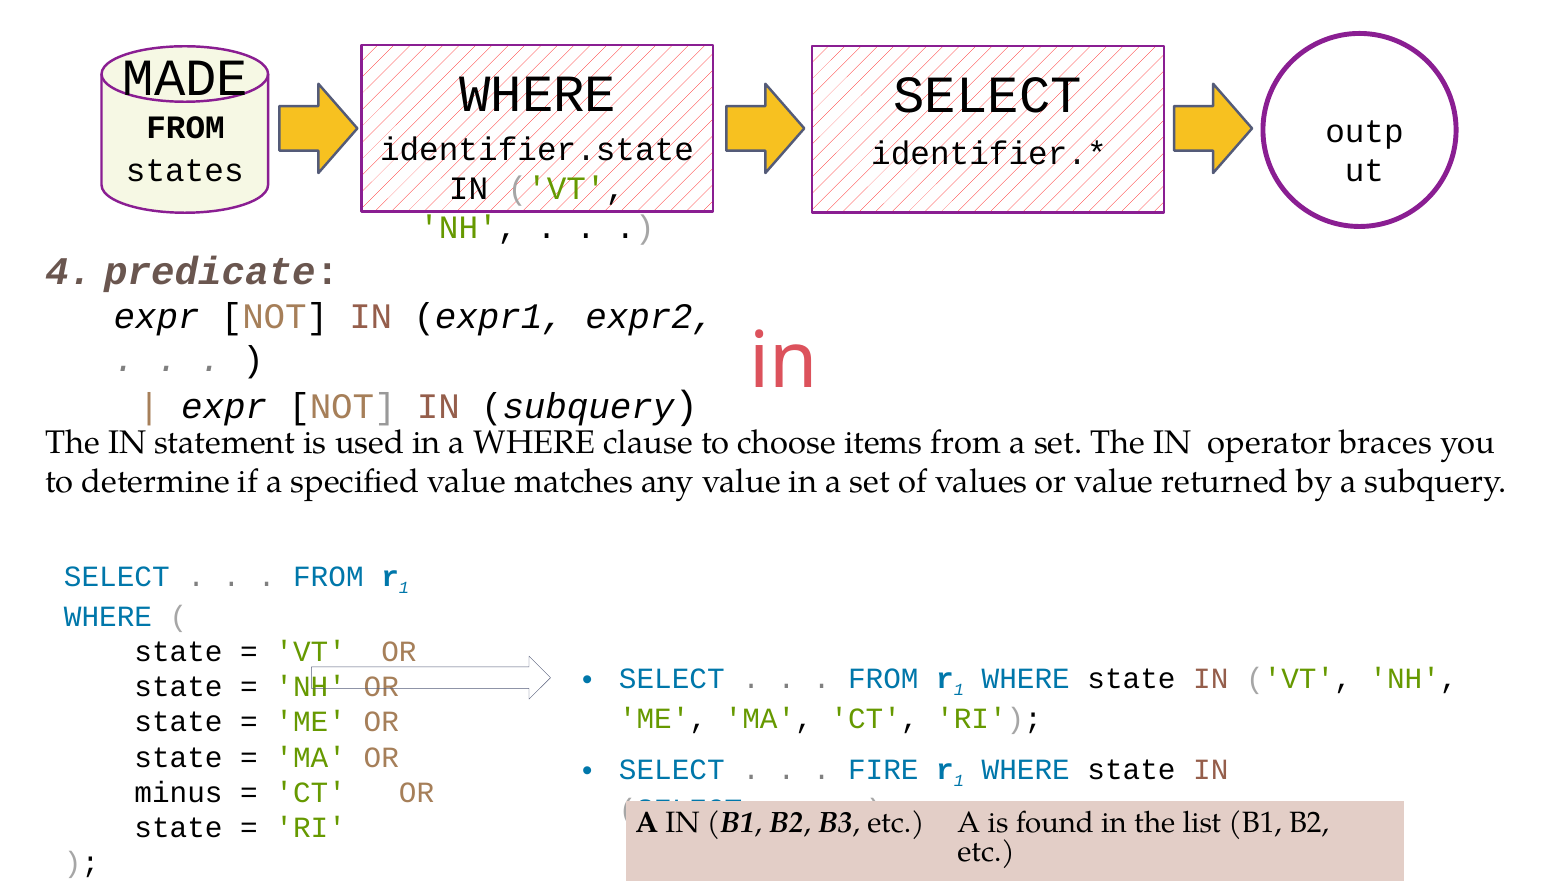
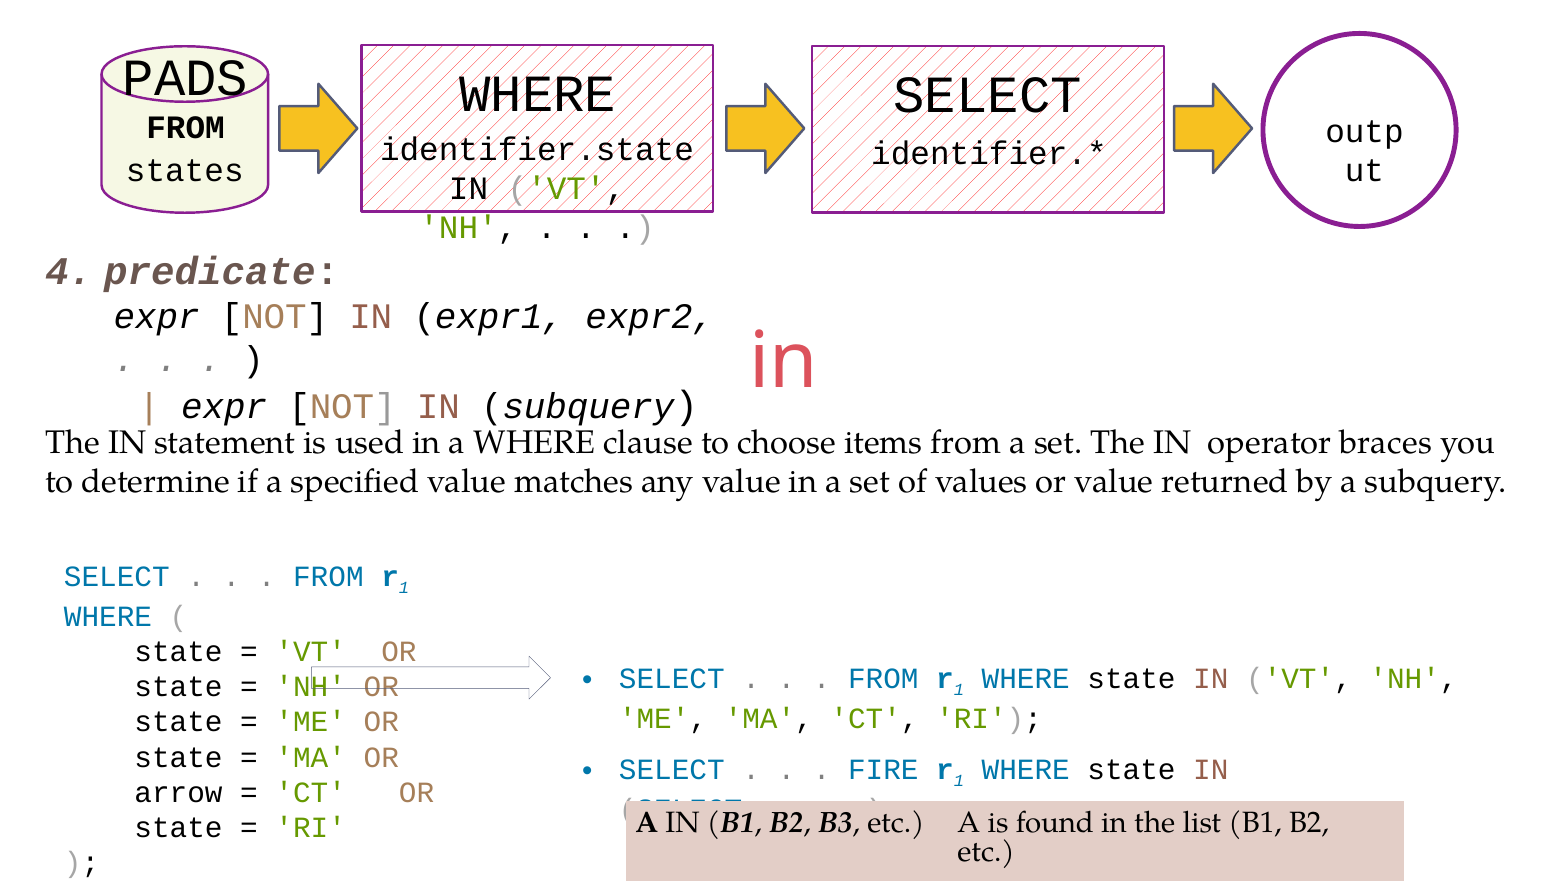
MADE: MADE -> PADS
minus: minus -> arrow
